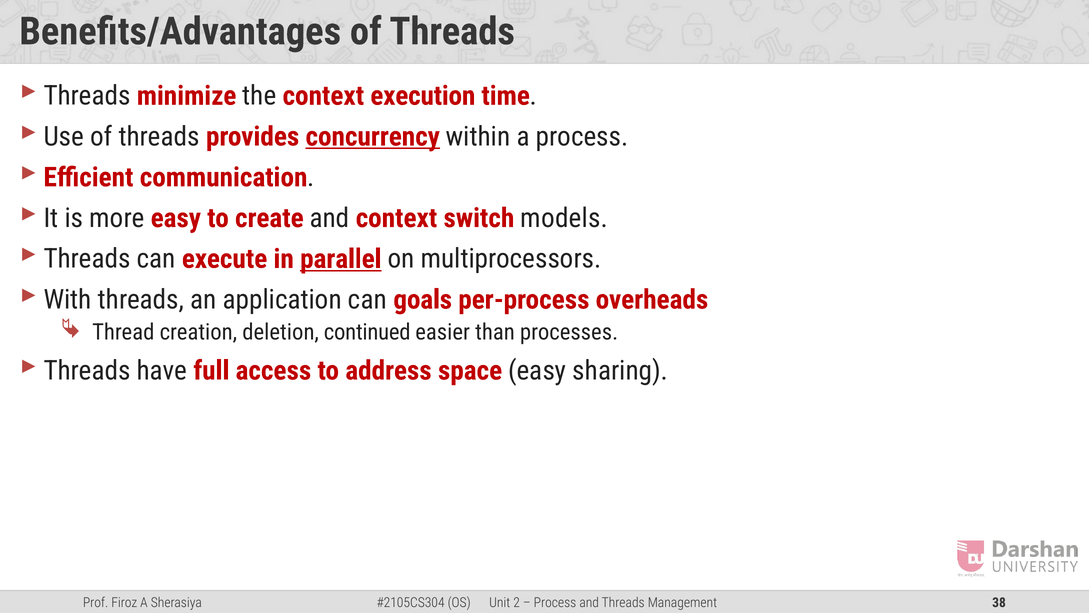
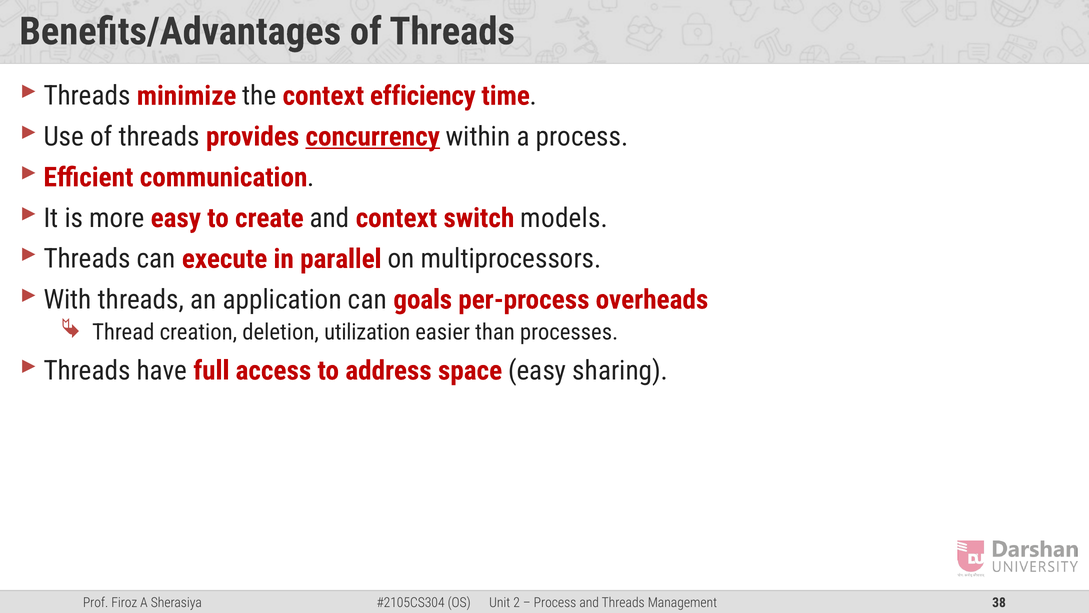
execution: execution -> efficiency
parallel underline: present -> none
continued: continued -> utilization
